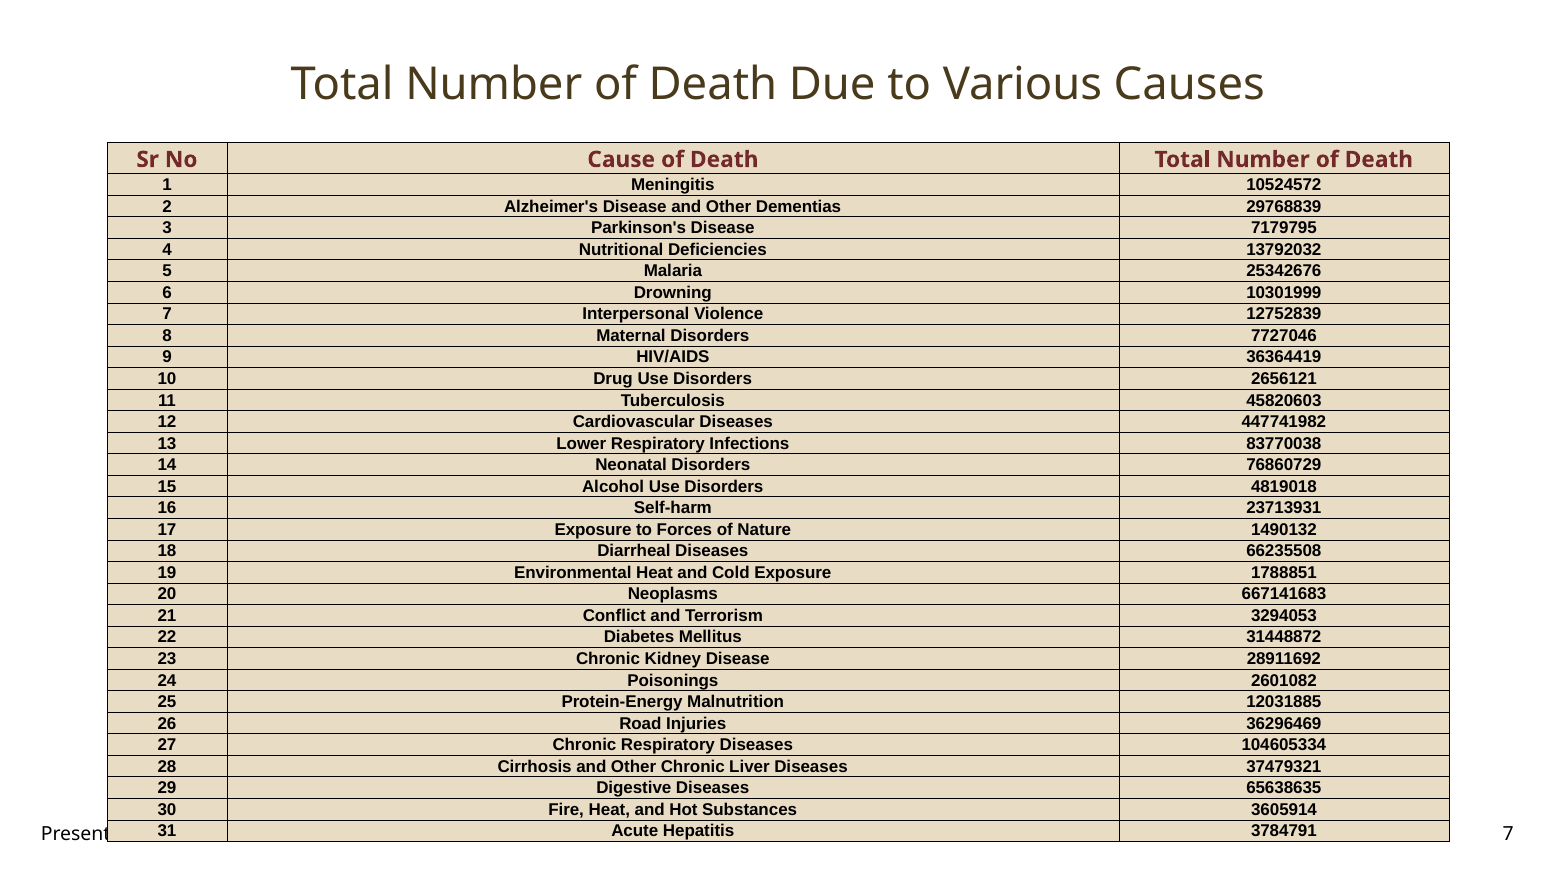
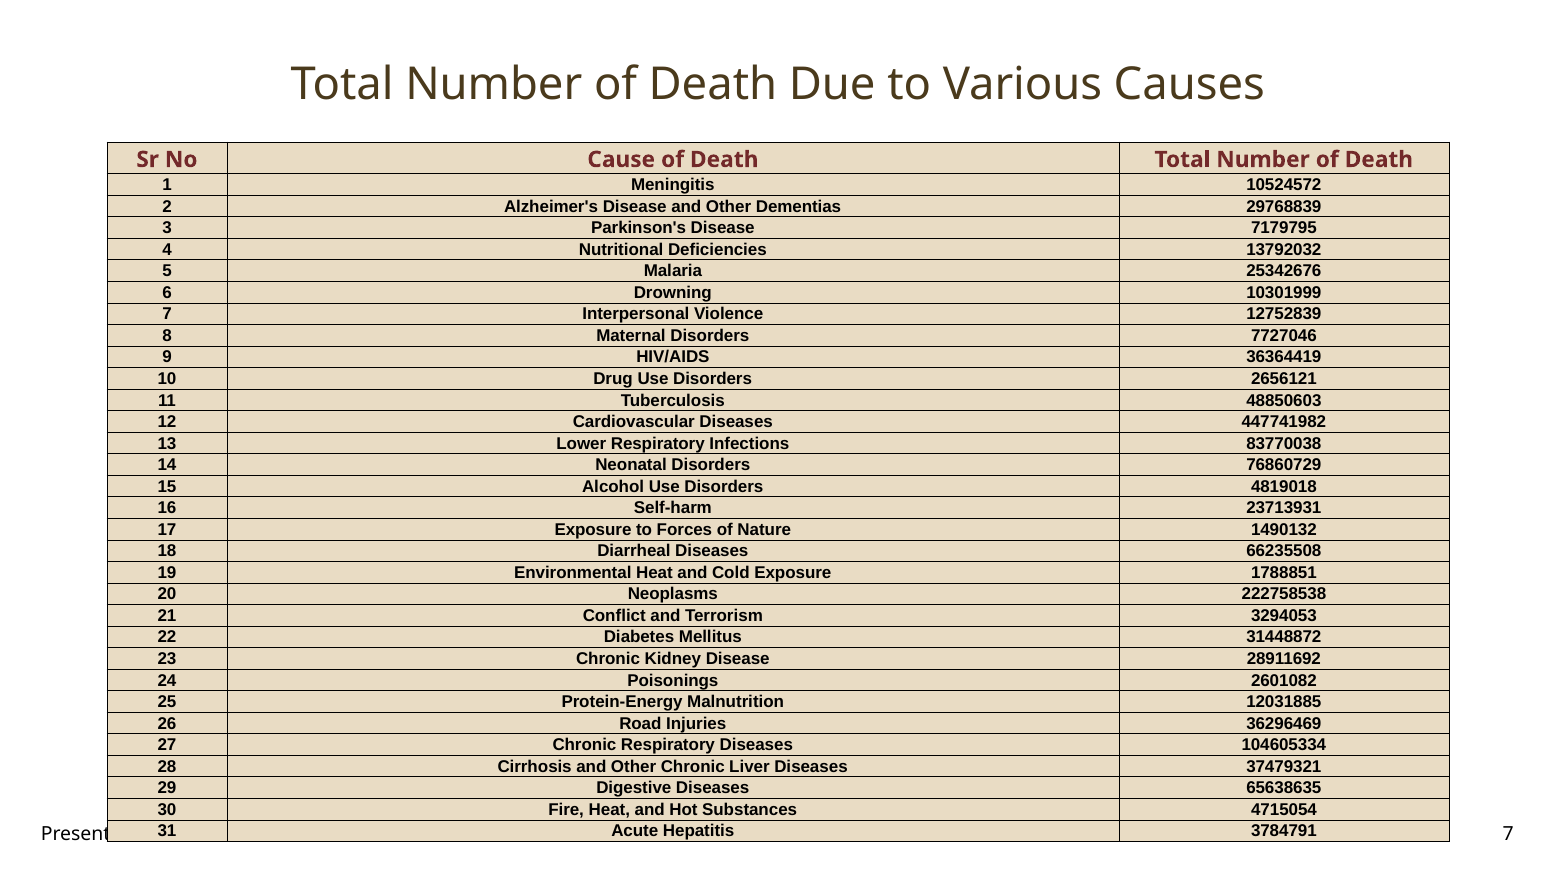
45820603: 45820603 -> 48850603
667141683: 667141683 -> 222758538
3605914: 3605914 -> 4715054
